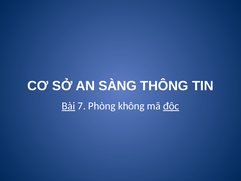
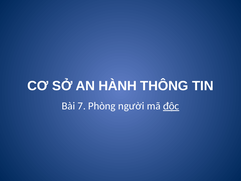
SÀNG: SÀNG -> HÀNH
Bài underline: present -> none
không: không -> người
